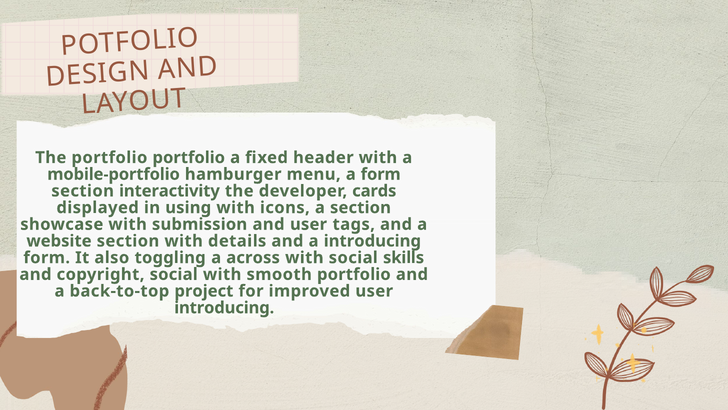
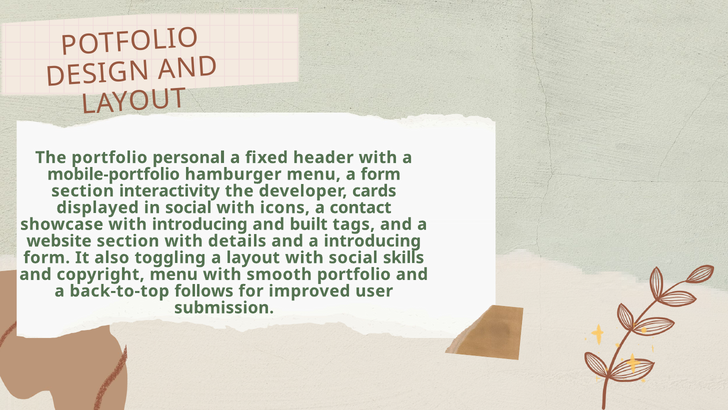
portfolio portfolio: portfolio -> personal
in using: using -> social
a section: section -> contact
with submission: submission -> introducing
and user: user -> built
across: across -> layout
copyright social: social -> menu
project: project -> follows
introducing at (224, 307): introducing -> submission
